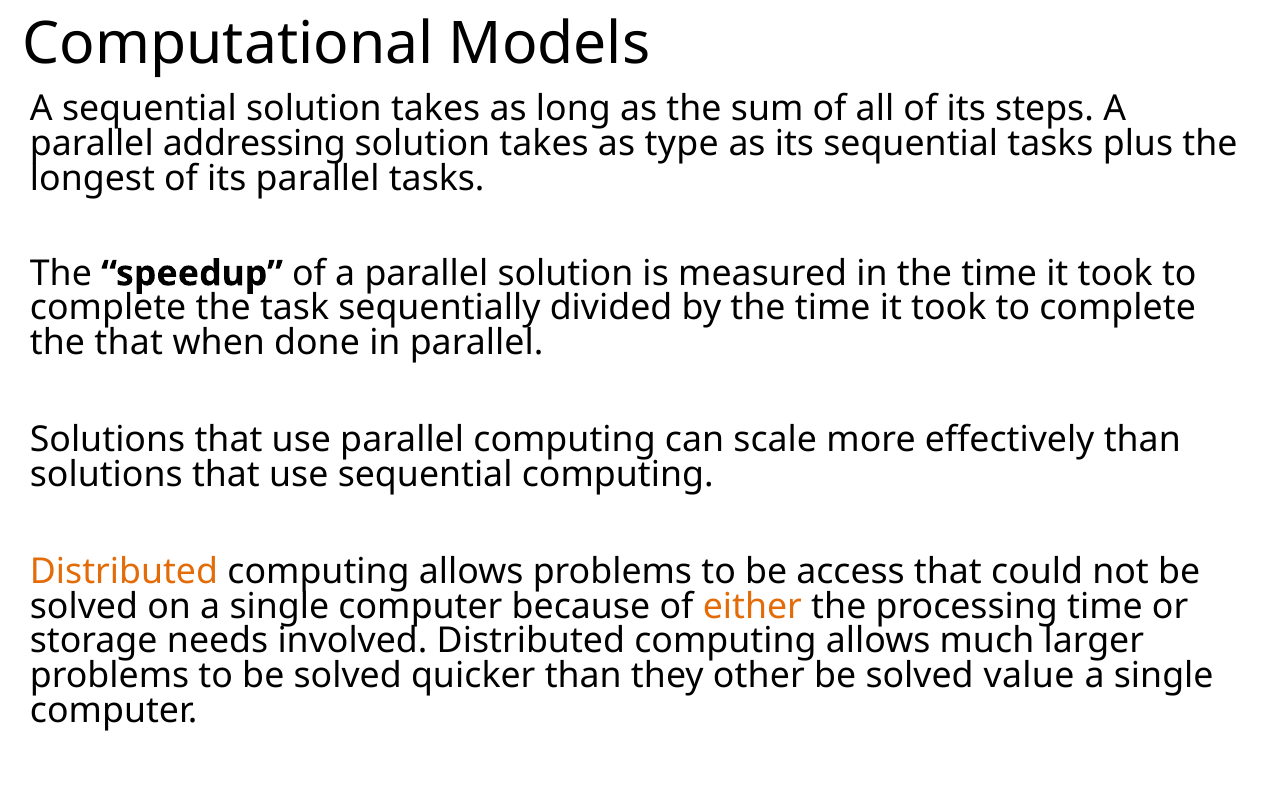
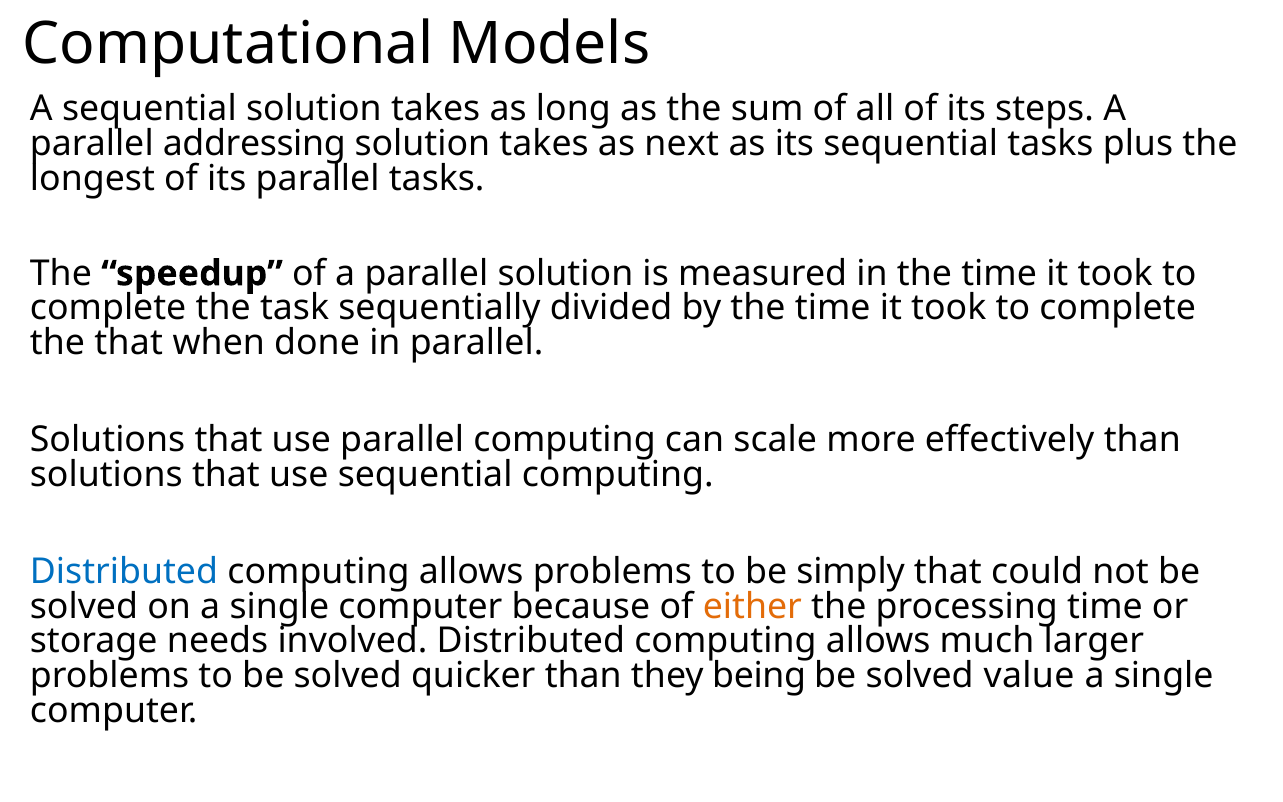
type: type -> next
Distributed at (124, 572) colour: orange -> blue
access: access -> simply
other: other -> being
